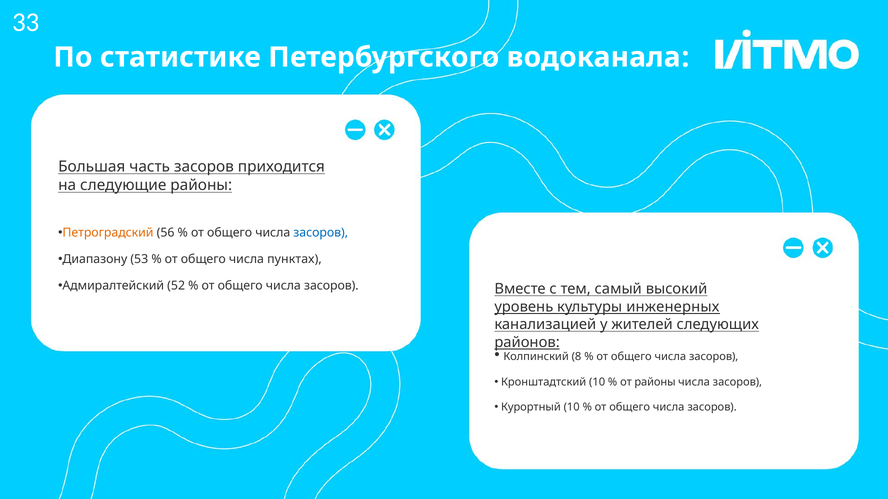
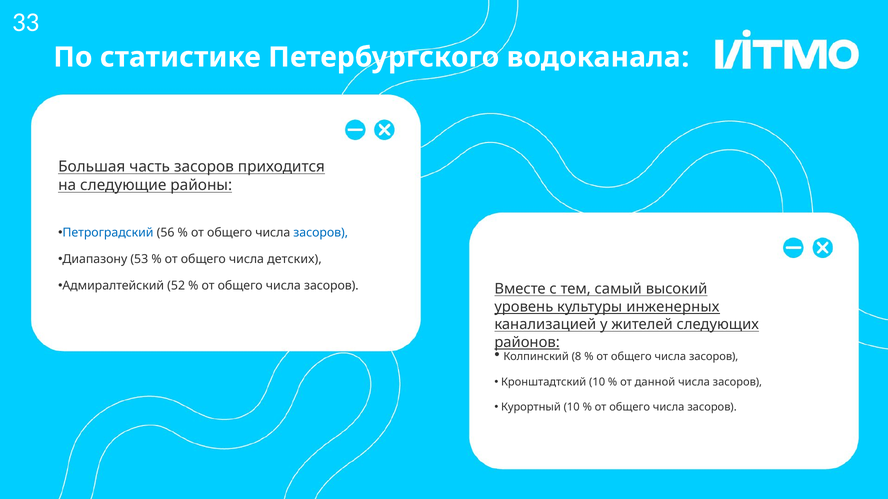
Петроградский colour: orange -> blue
пунктах: пунктах -> детских
от районы: районы -> данной
